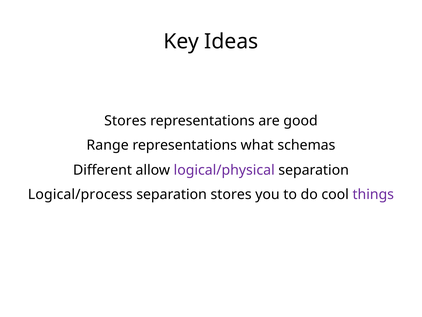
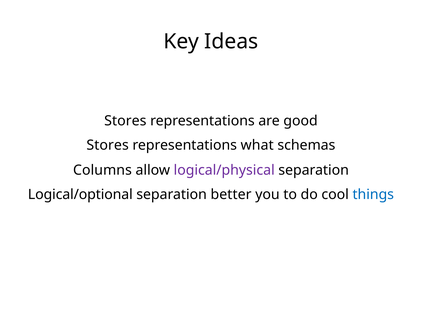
Range at (108, 145): Range -> Stores
Different: Different -> Columns
Logical/process: Logical/process -> Logical/optional
separation stores: stores -> better
things colour: purple -> blue
